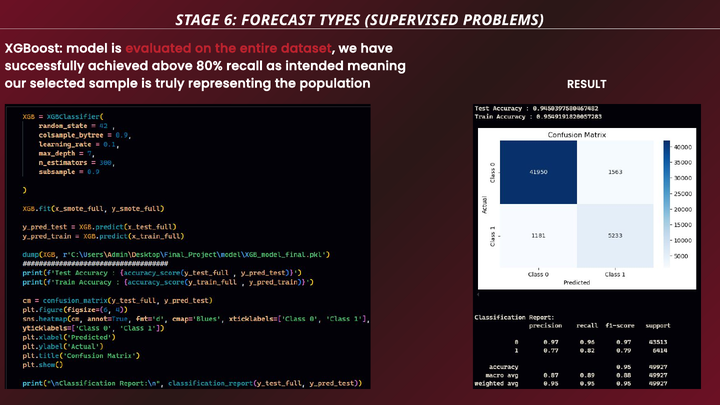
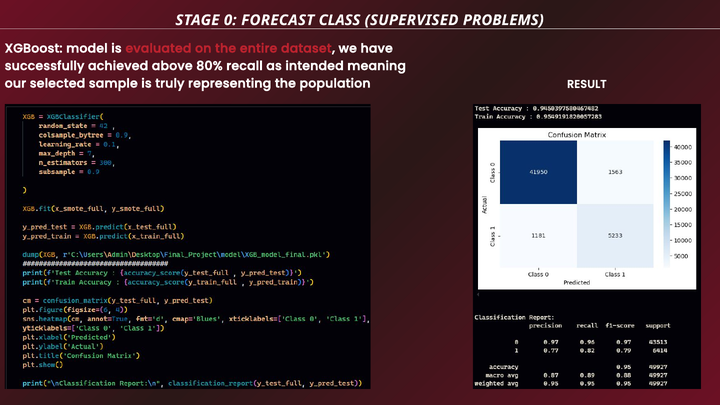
6: 6 -> 0
TYPES: TYPES -> CLASS
